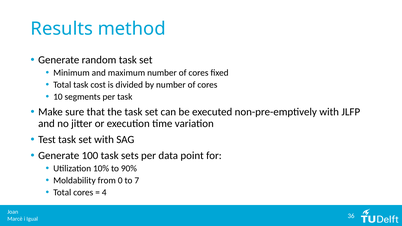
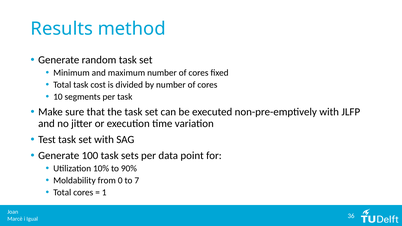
4: 4 -> 1
